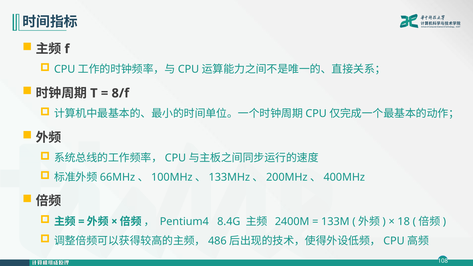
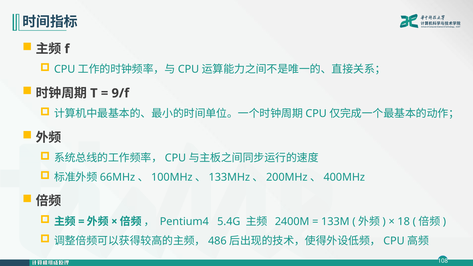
8/f: 8/f -> 9/f
8.4G: 8.4G -> 5.4G
